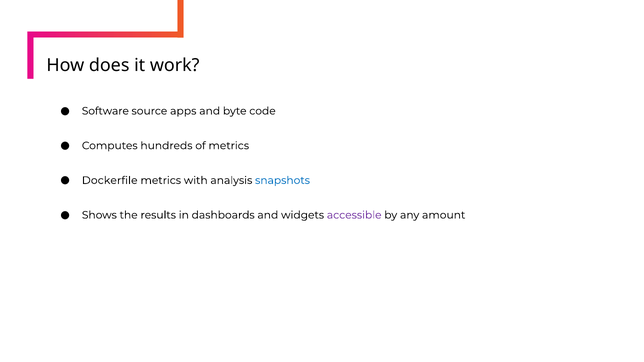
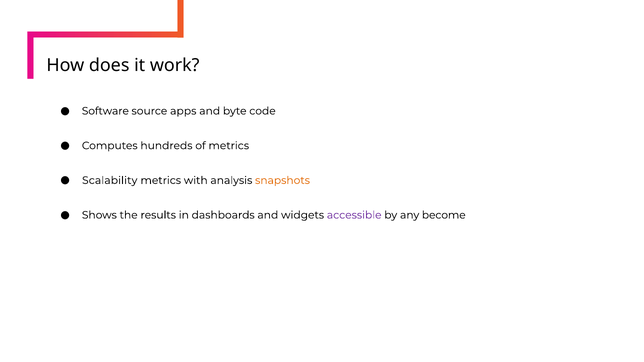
Dockerfile: Dockerfile -> Scalability
snapshots colour: blue -> orange
amount: amount -> become
